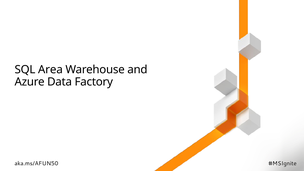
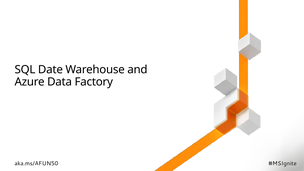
Area: Area -> Date
